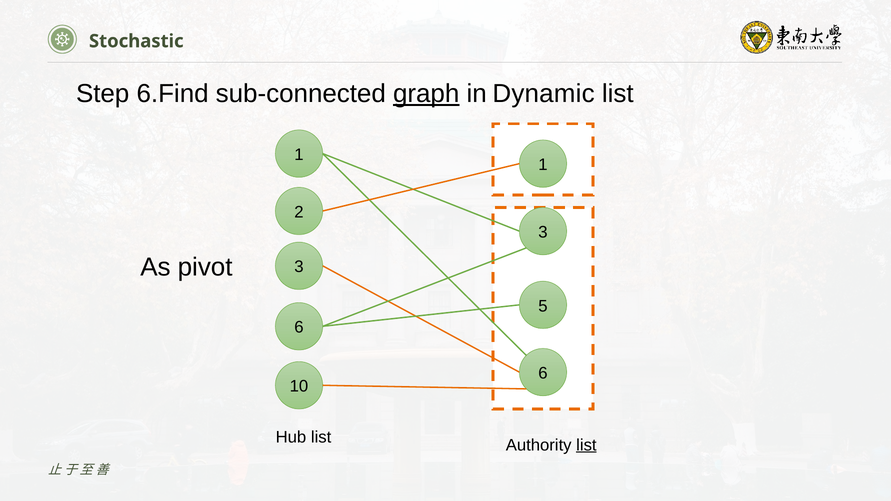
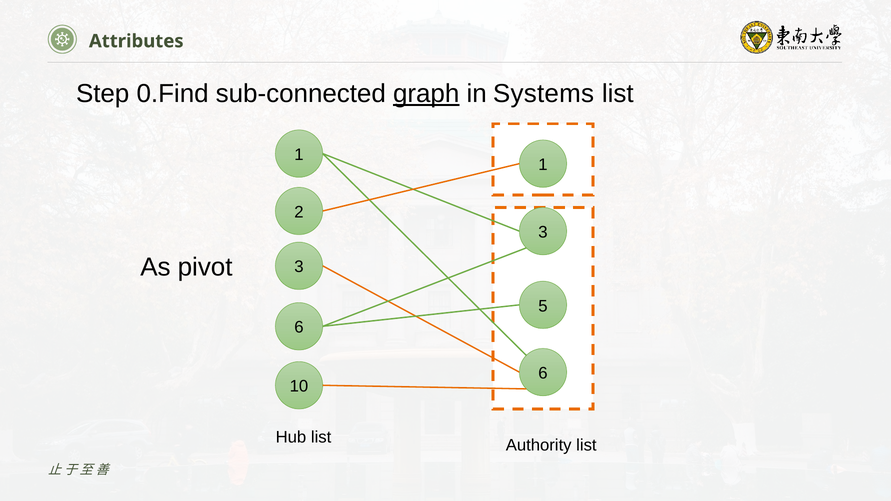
Stochastic: Stochastic -> Attributes
6.Find: 6.Find -> 0.Find
Dynamic: Dynamic -> Systems
list at (586, 445) underline: present -> none
